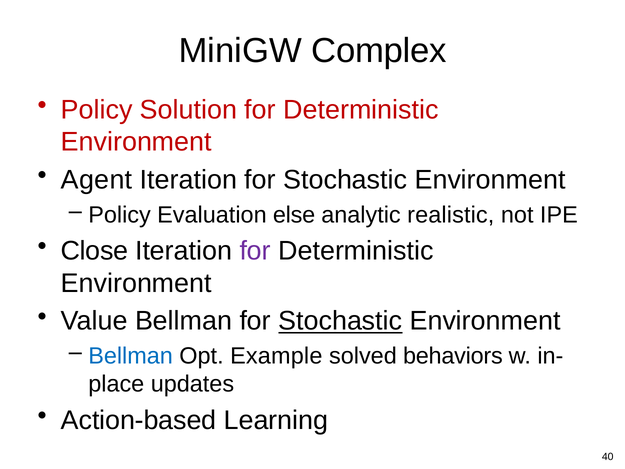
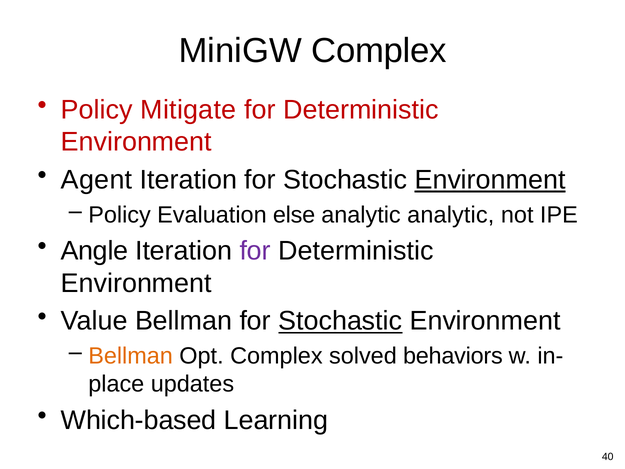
Solution: Solution -> Mitigate
Environment at (490, 180) underline: none -> present
analytic realistic: realistic -> analytic
Close: Close -> Angle
Bellman at (131, 356) colour: blue -> orange
Opt Example: Example -> Complex
Action-based: Action-based -> Which-based
